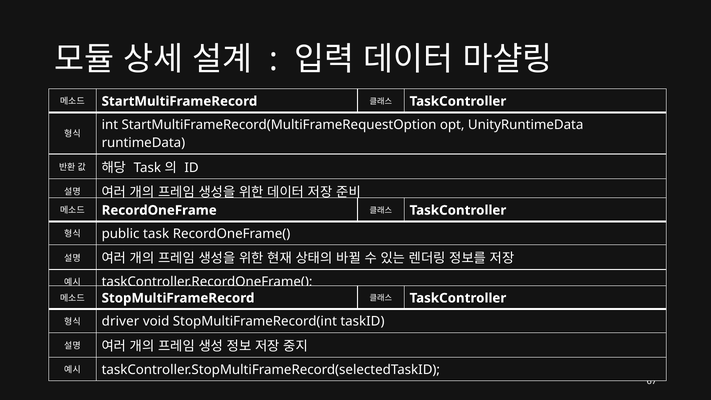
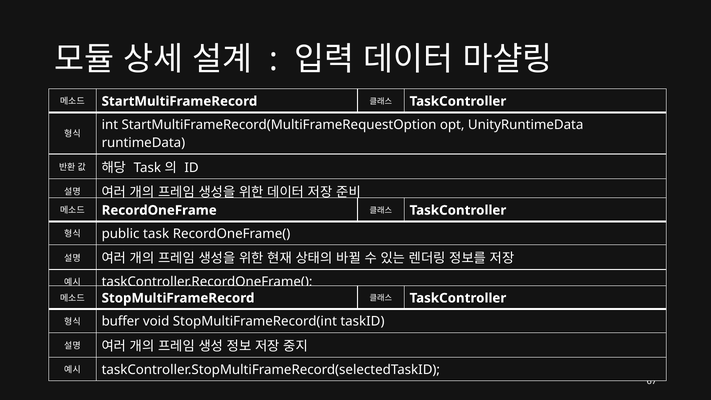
driver: driver -> buffer
